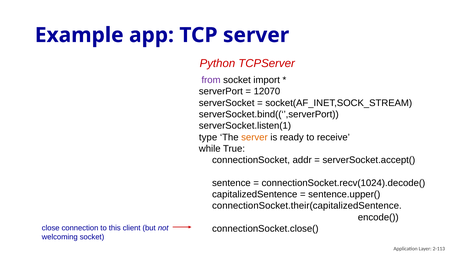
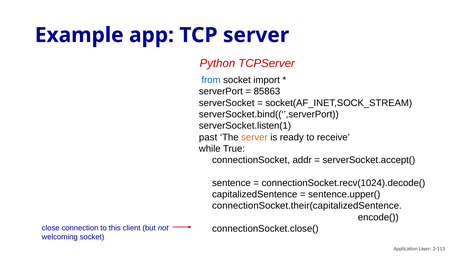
from colour: purple -> blue
12070: 12070 -> 85863
type: type -> past
